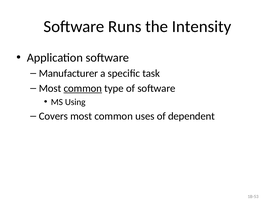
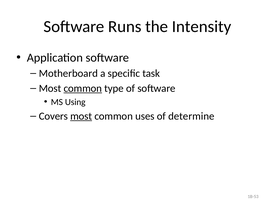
Manufacturer: Manufacturer -> Motherboard
most at (81, 116) underline: none -> present
dependent: dependent -> determine
